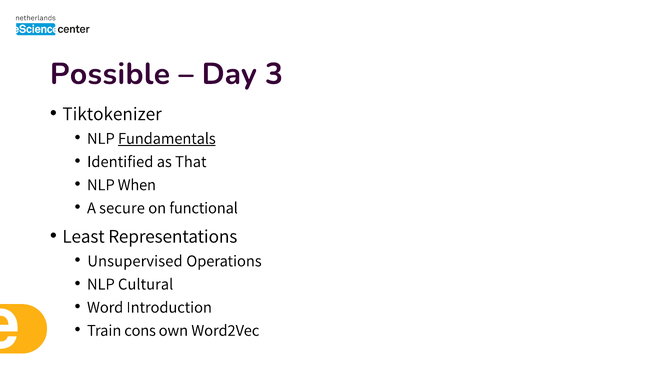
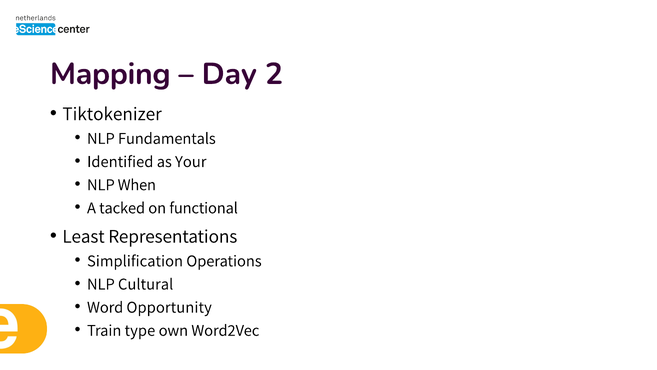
Possible: Possible -> Mapping
3: 3 -> 2
Fundamentals underline: present -> none
That: That -> Your
secure: secure -> tacked
Unsupervised: Unsupervised -> Simplification
Introduction: Introduction -> Opportunity
cons: cons -> type
